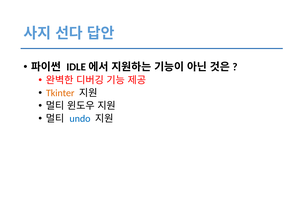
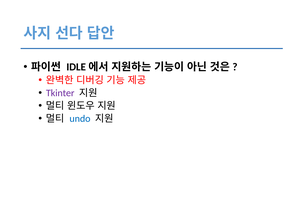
Tkinter colour: orange -> purple
